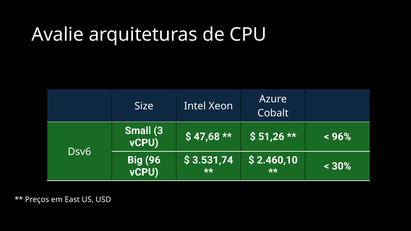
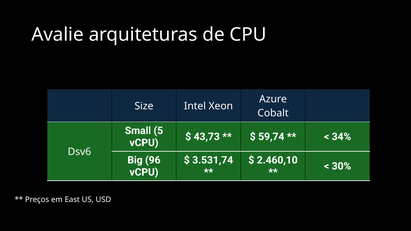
3: 3 -> 5
47,68: 47,68 -> 43,73
51,26: 51,26 -> 59,74
96%: 96% -> 34%
